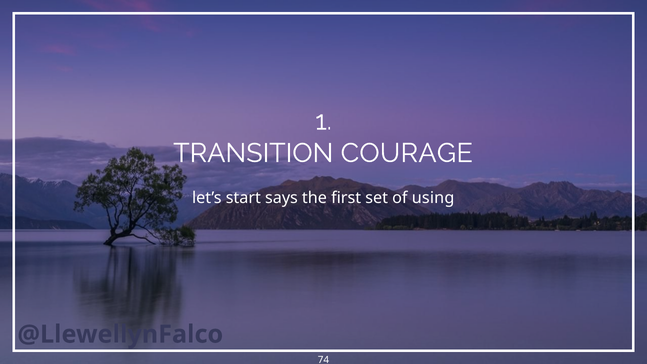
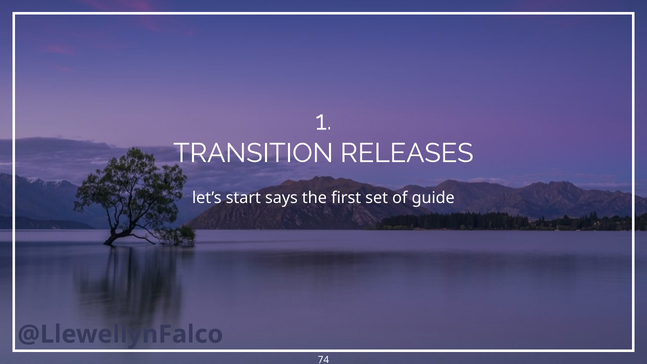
COURAGE: COURAGE -> RELEASES
using: using -> guide
